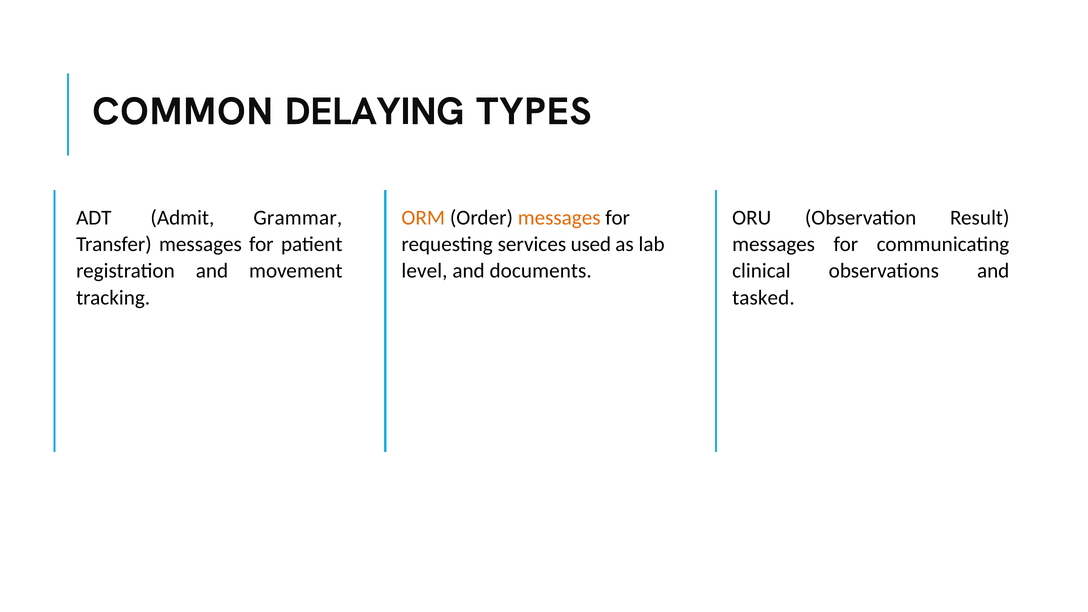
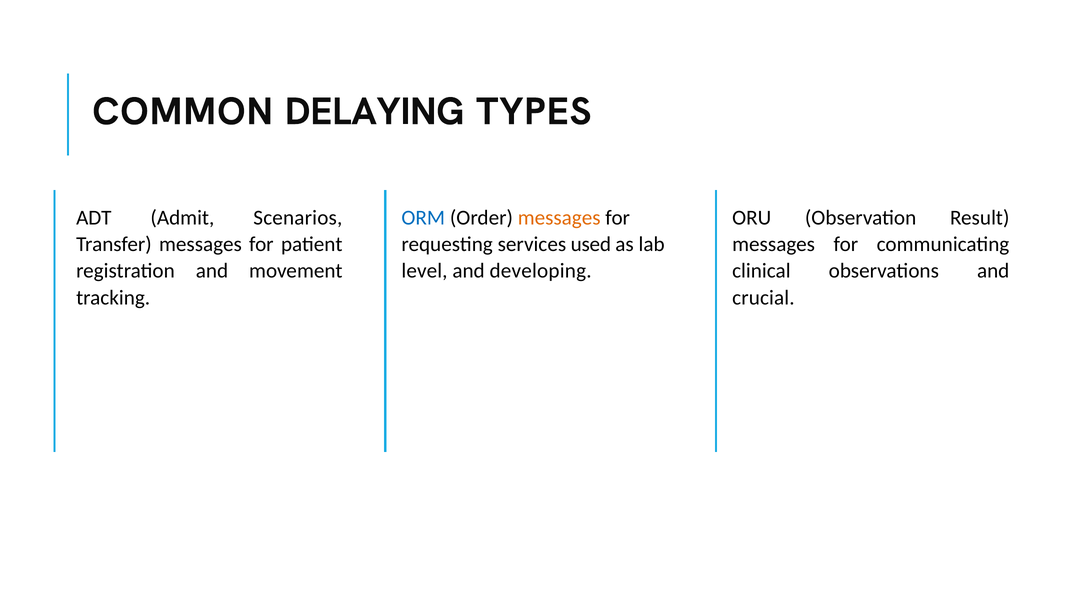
Grammar: Grammar -> Scenarios
ORM colour: orange -> blue
documents: documents -> developing
tasked: tasked -> crucial
